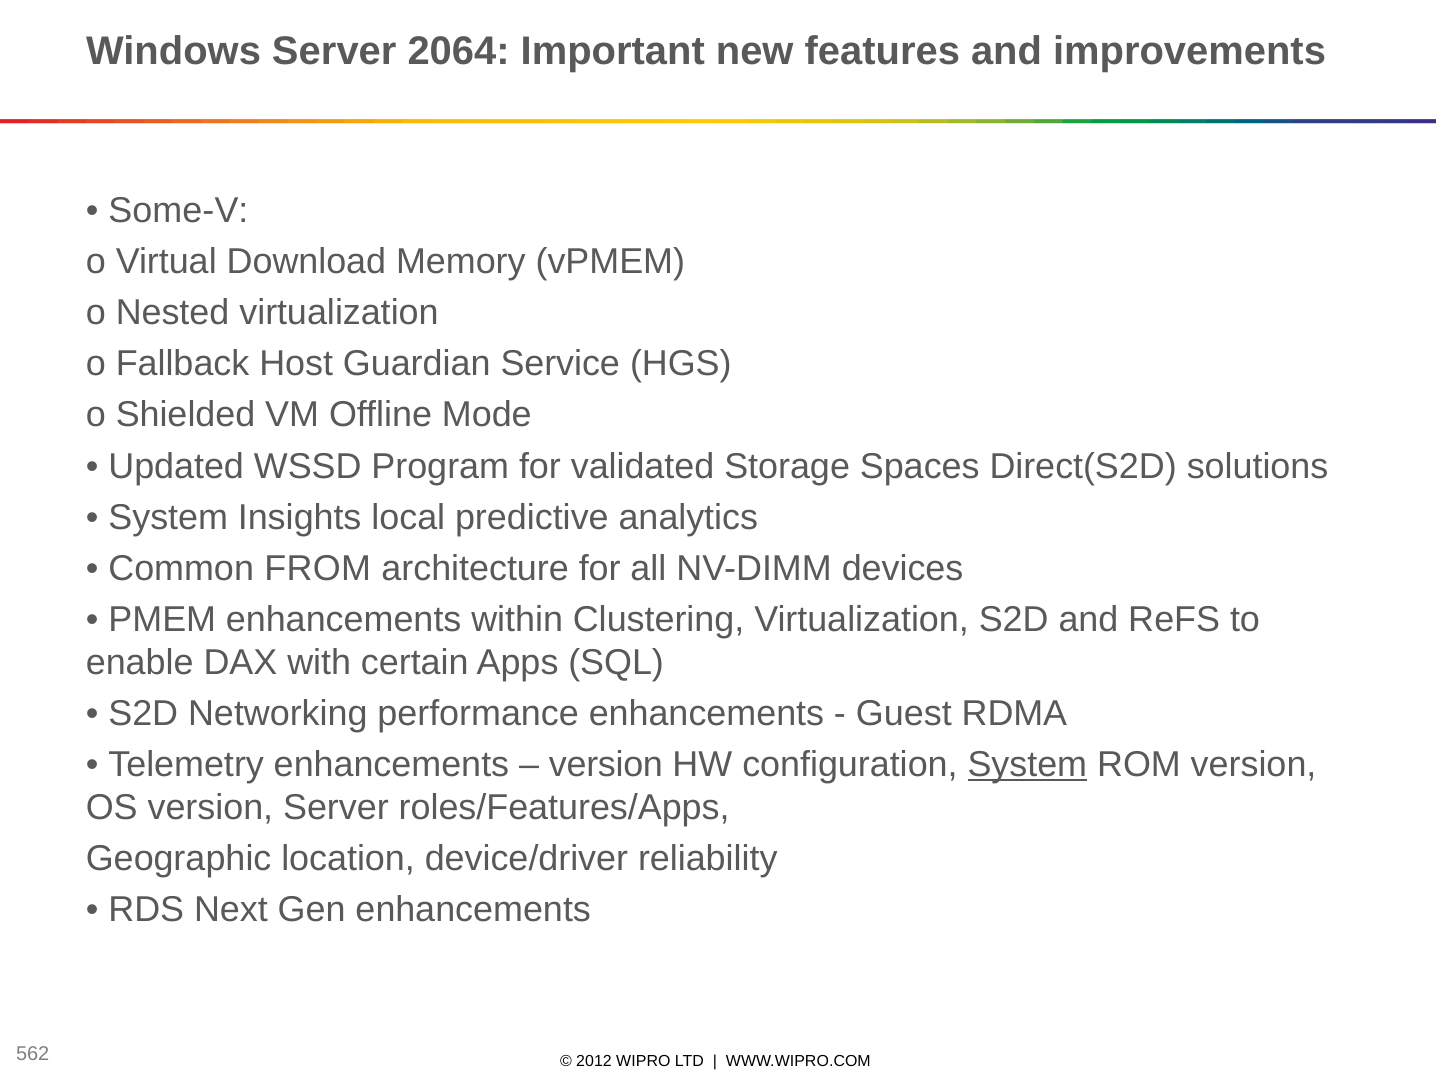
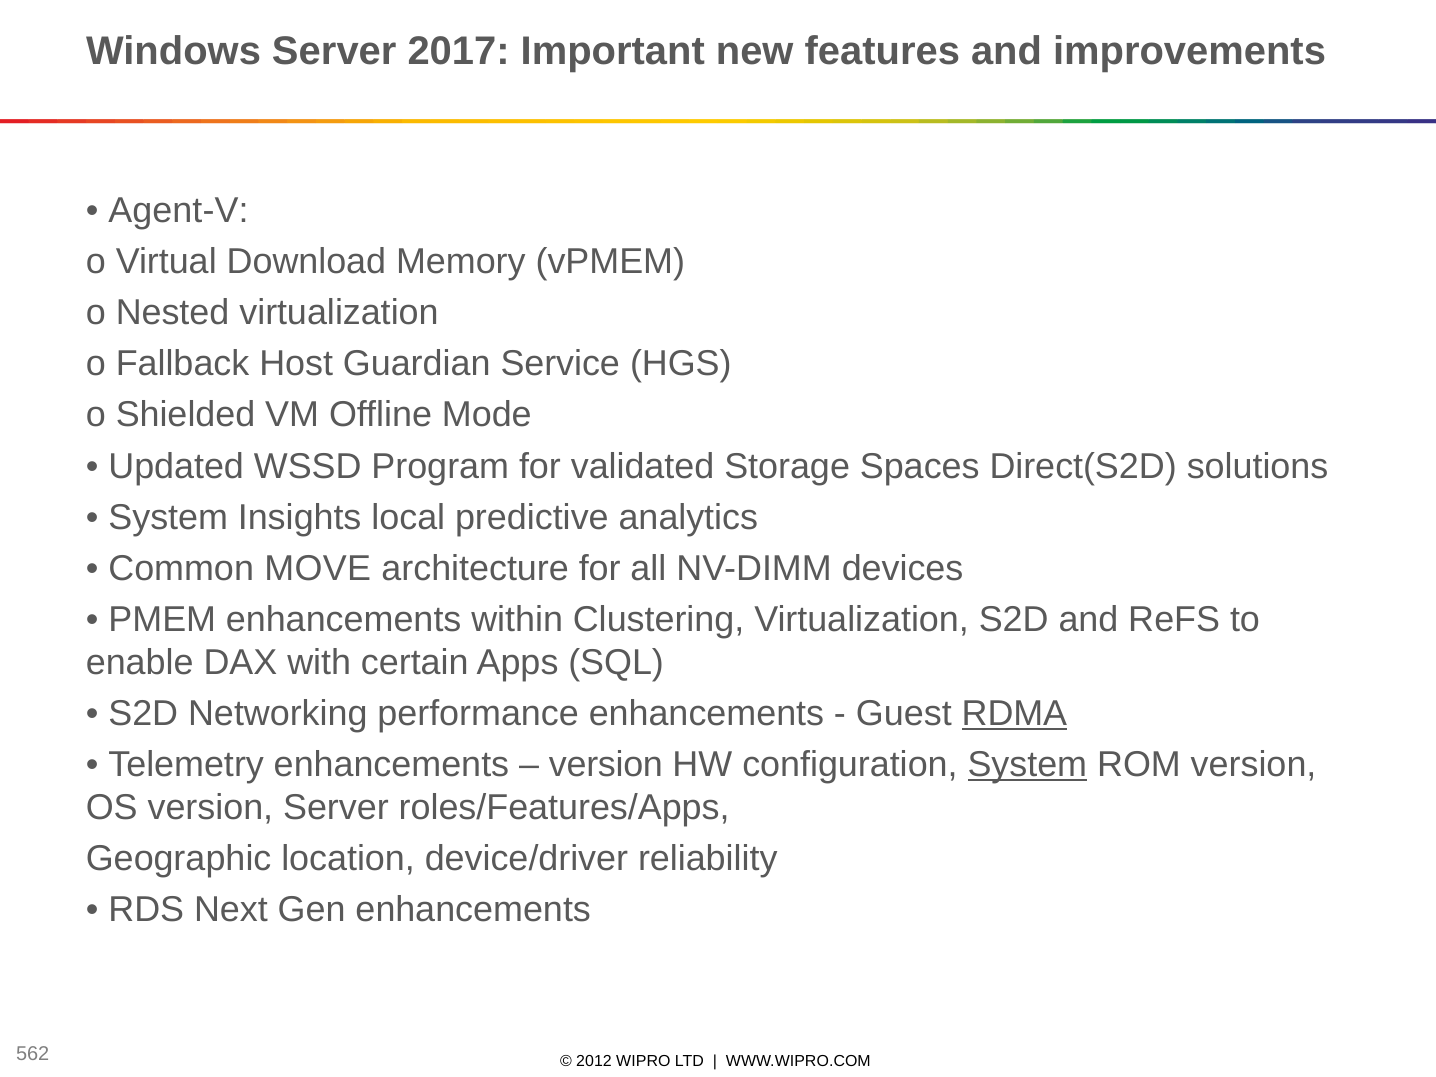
2064: 2064 -> 2017
Some-V: Some-V -> Agent-V
FROM: FROM -> MOVE
RDMA underline: none -> present
